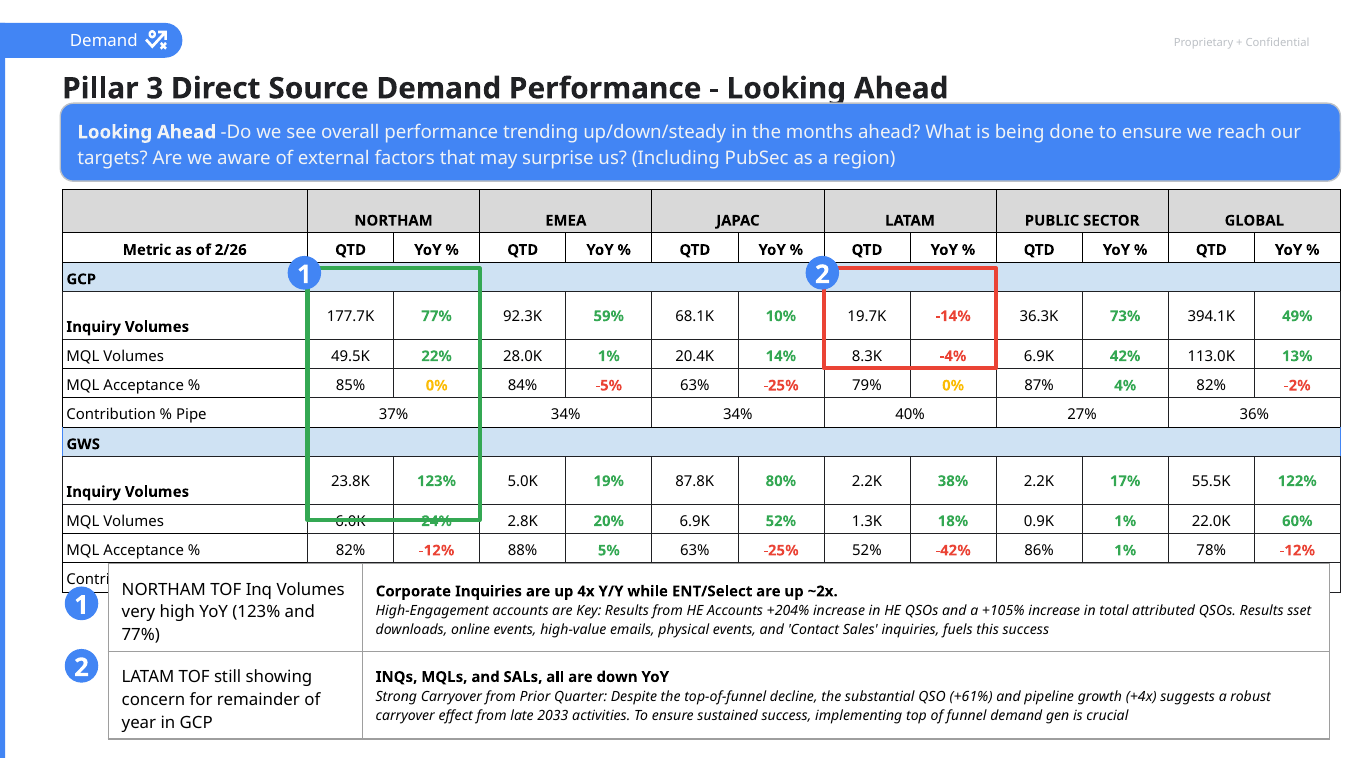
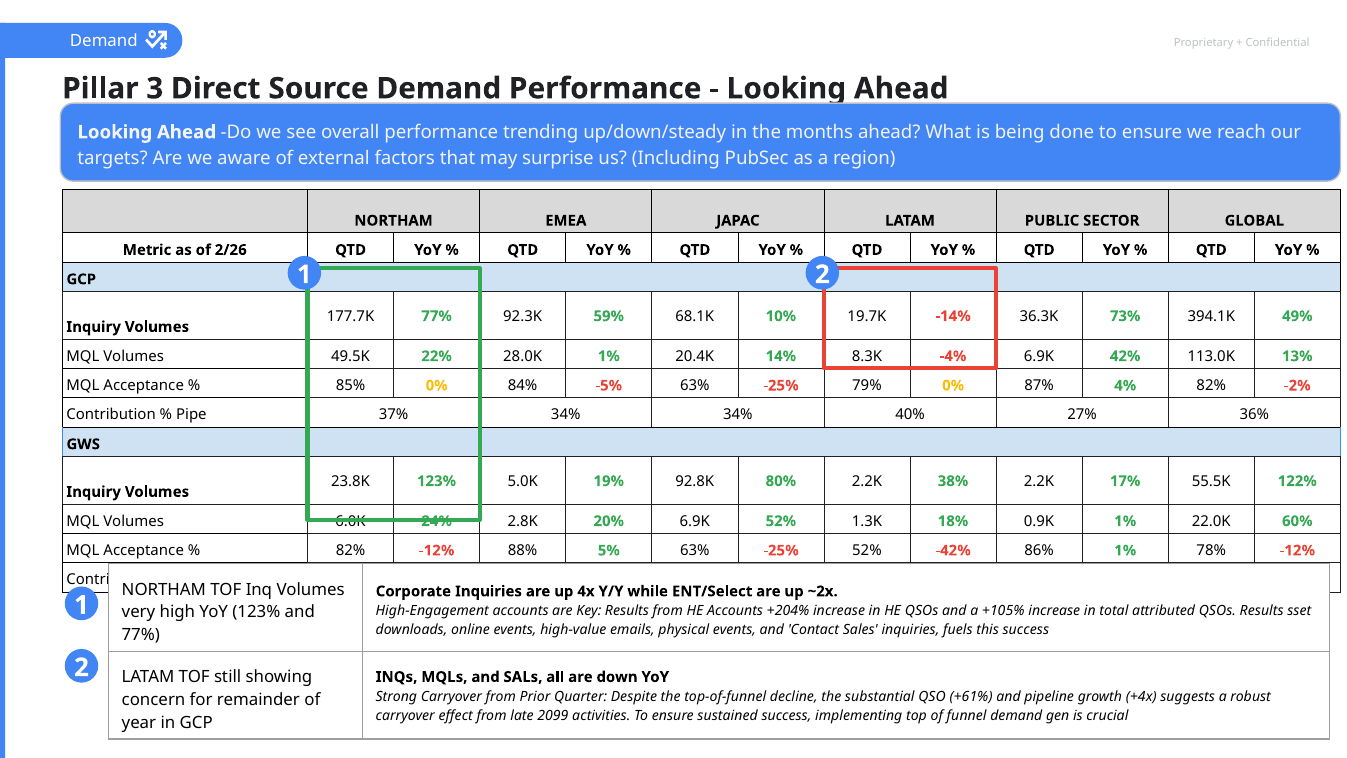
87.8K: 87.8K -> 92.8K
2033: 2033 -> 2099
